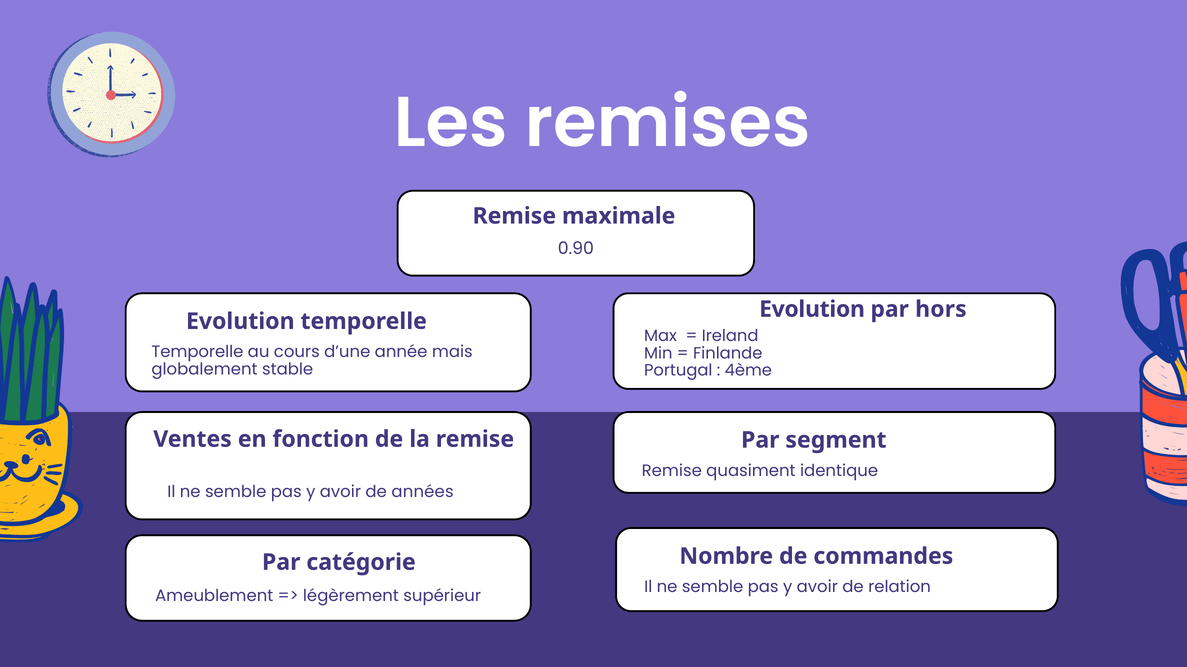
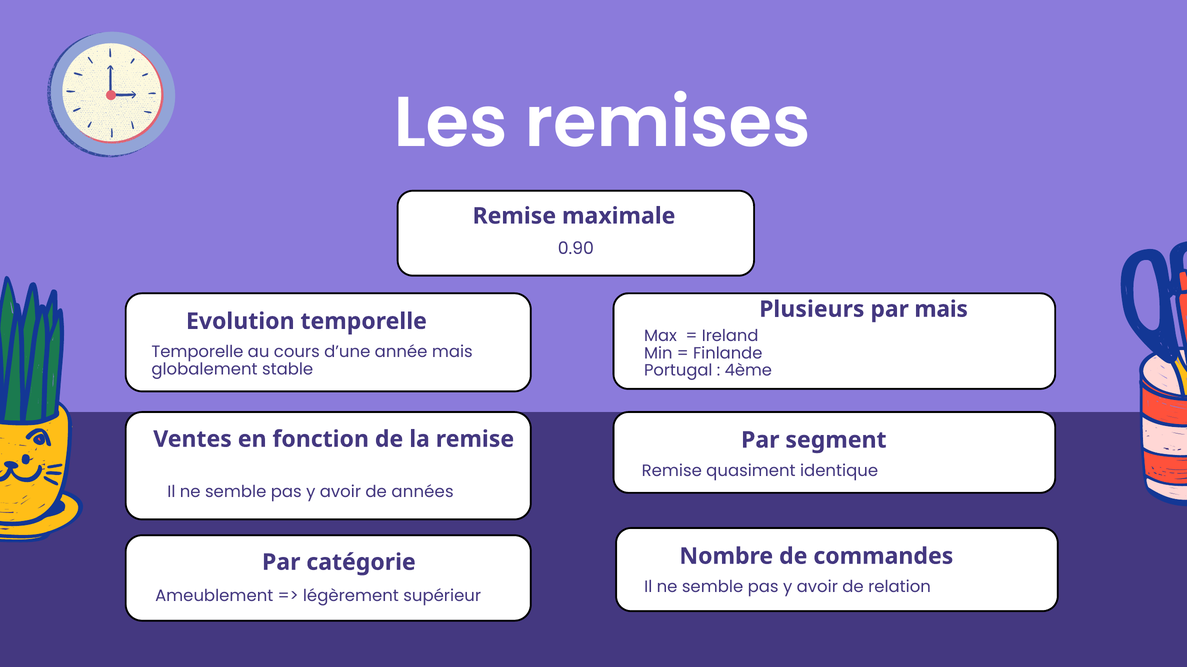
Evolution at (812, 310): Evolution -> Plusieurs
par hors: hors -> mais
